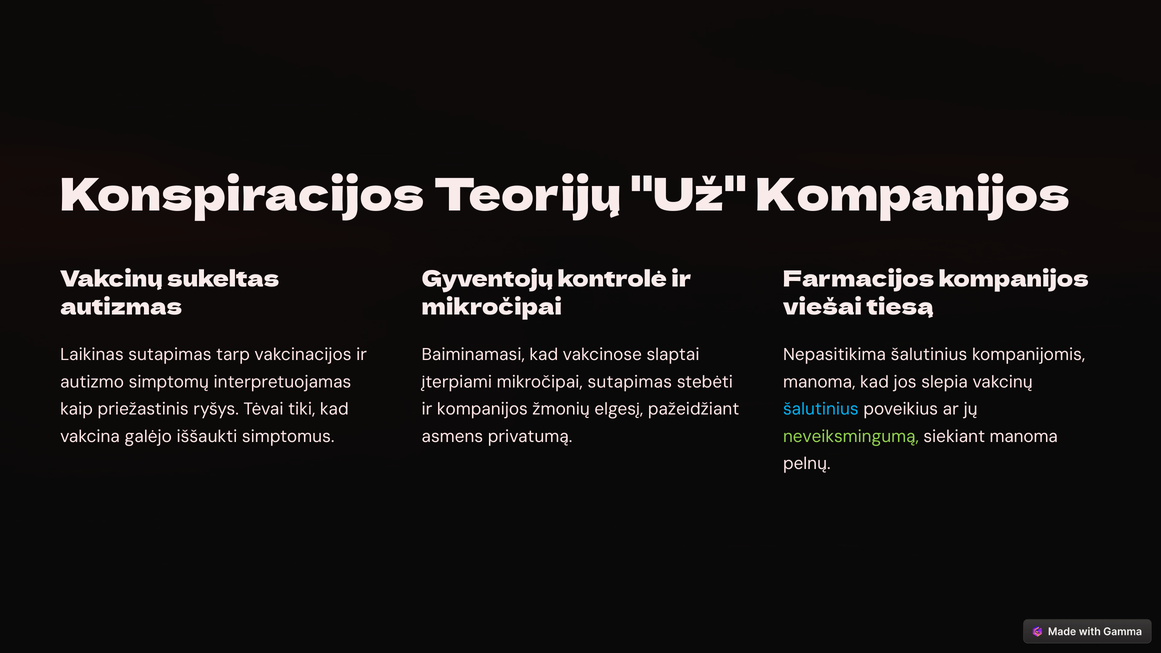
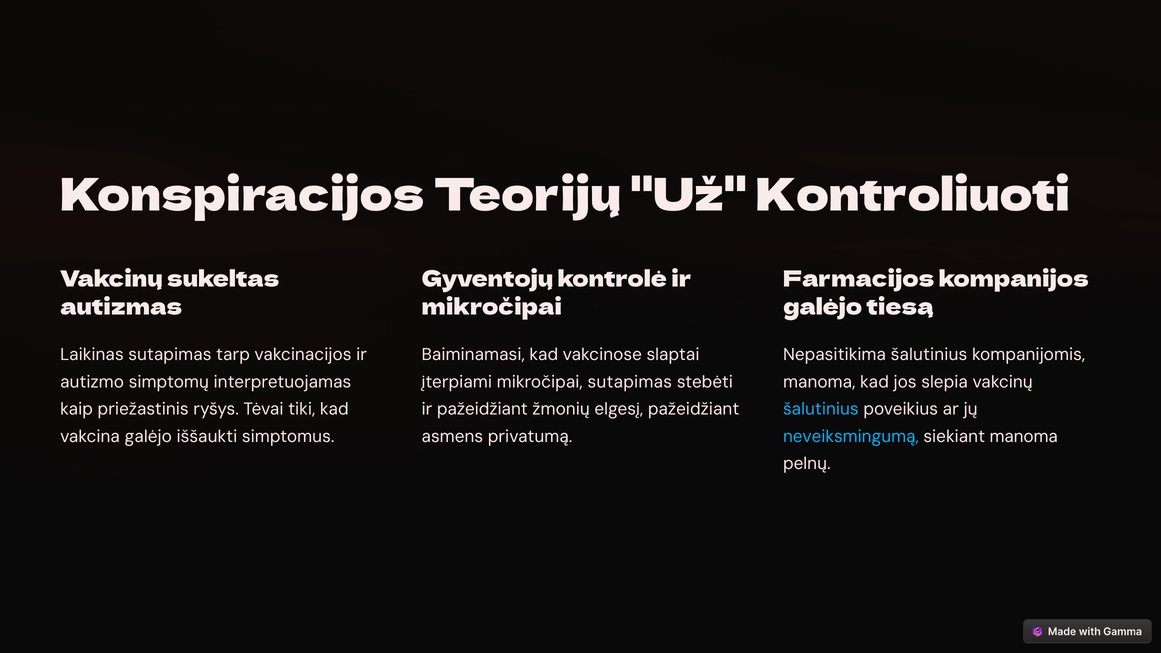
Už Kompanijos: Kompanijos -> Kontroliuoti
viešai at (823, 308): viešai -> galėjo
ir kompanijos: kompanijos -> pažeidžiant
neveiksmingumą colour: light green -> light blue
